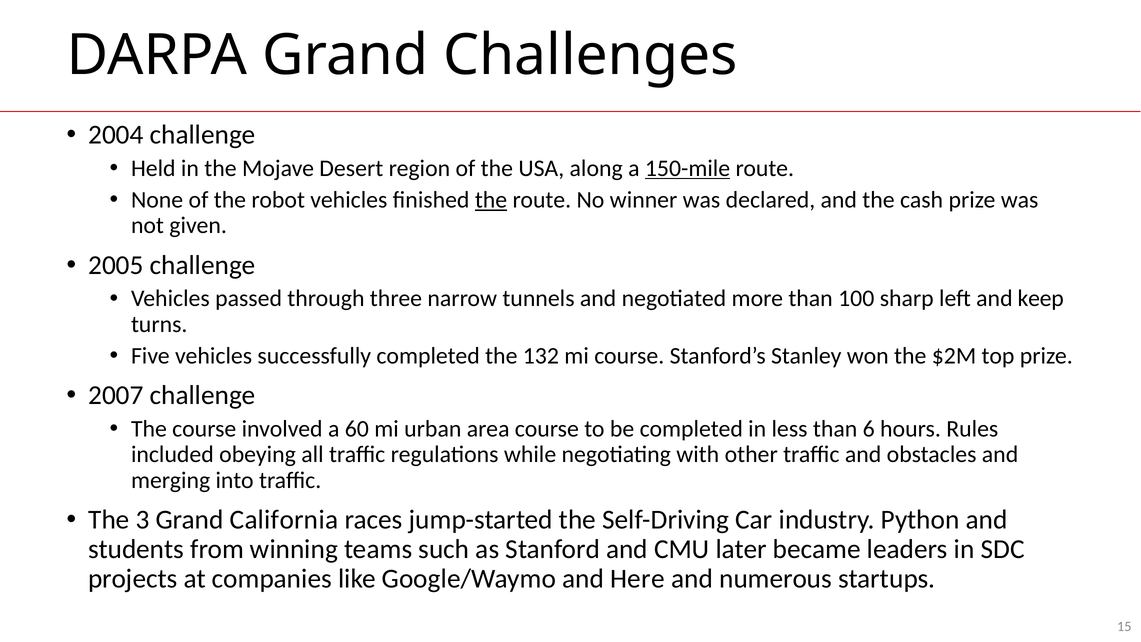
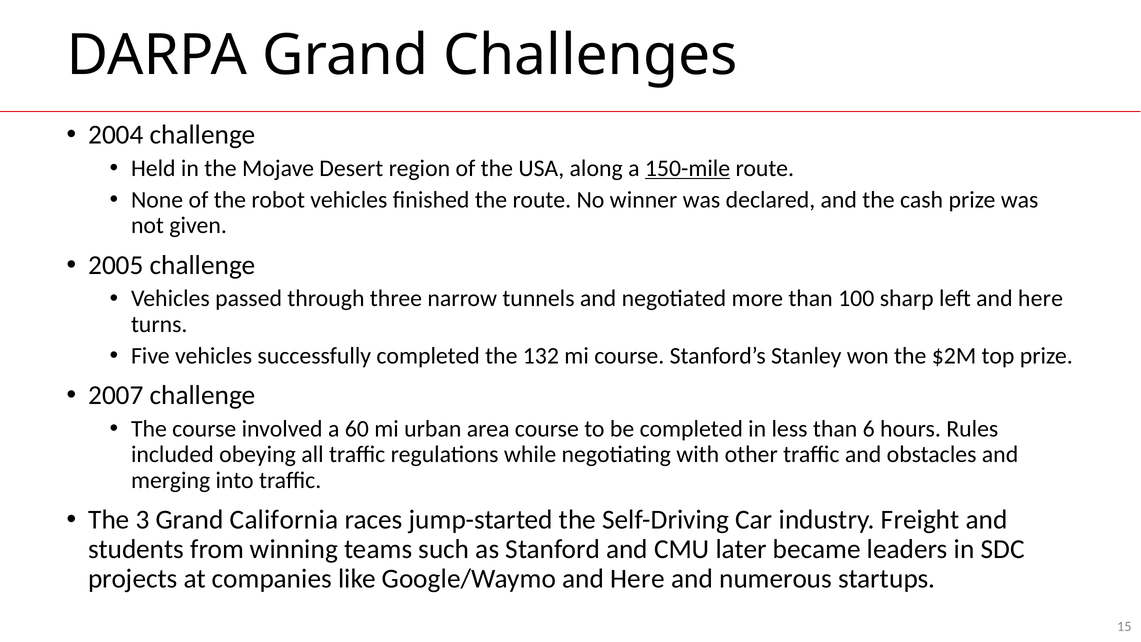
the at (491, 200) underline: present -> none
left and keep: keep -> here
Python: Python -> Freight
